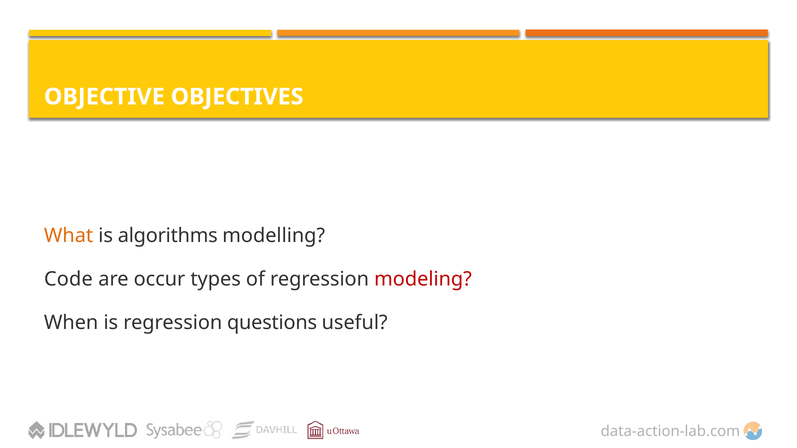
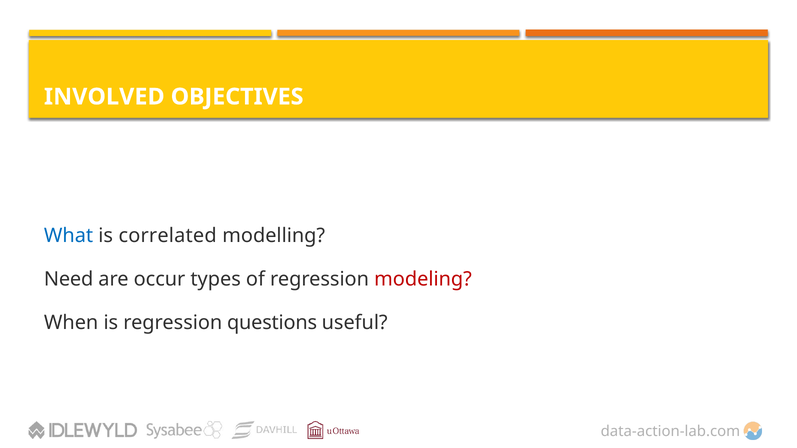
OBJECTIVE: OBJECTIVE -> INVOLVED
What colour: orange -> blue
algorithms: algorithms -> correlated
Code: Code -> Need
